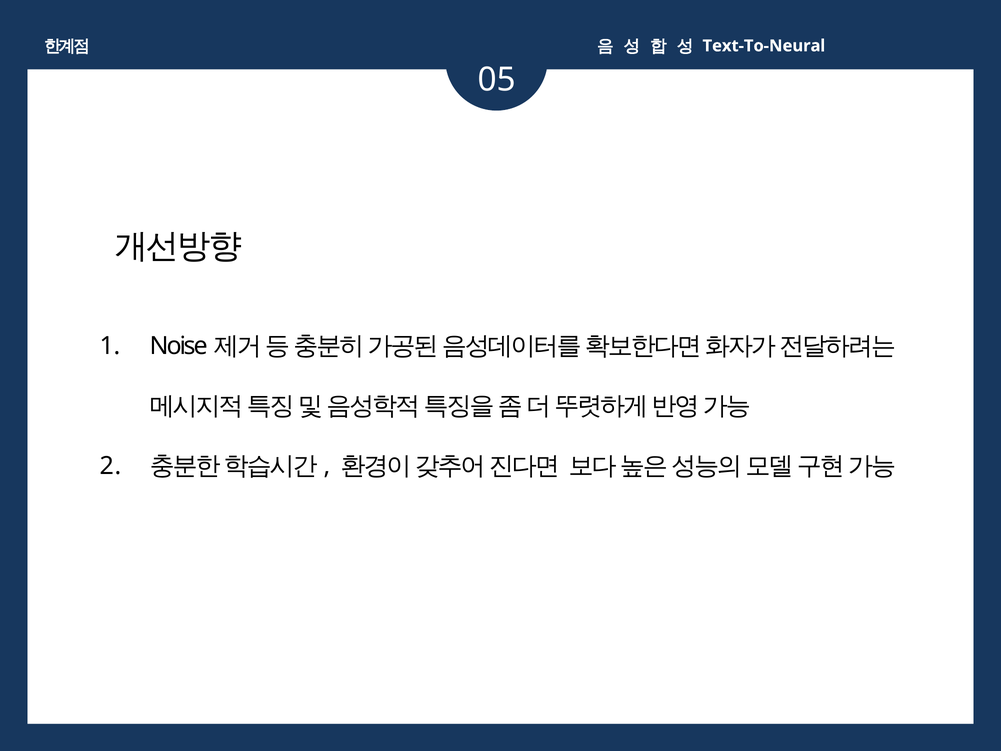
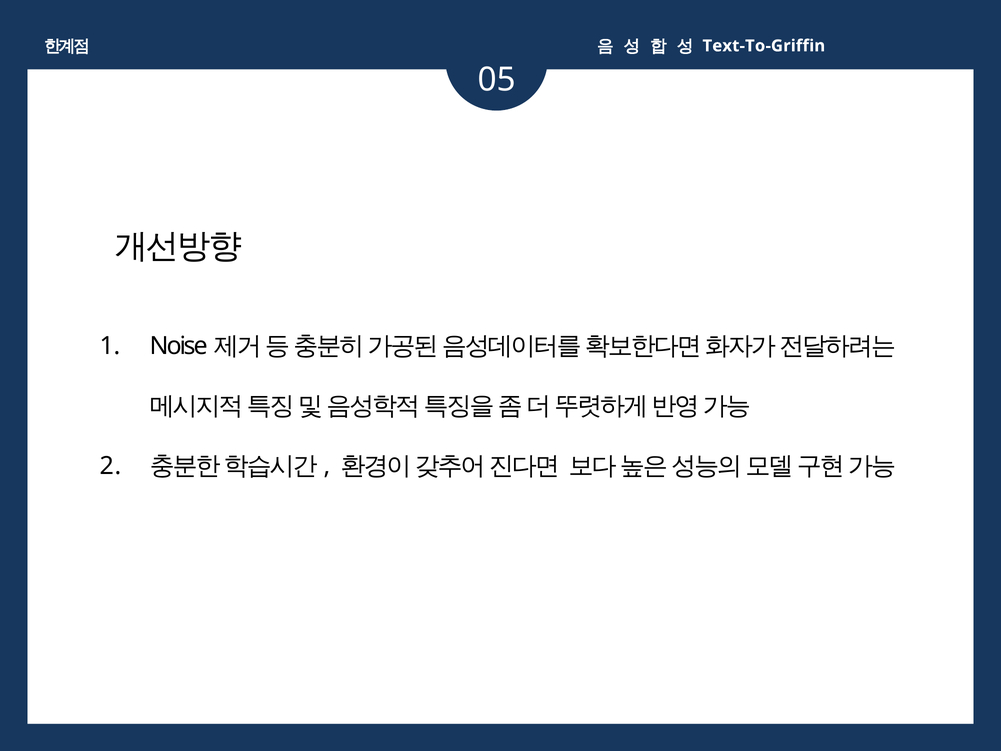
Text-To-Neural: Text-To-Neural -> Text-To-Griffin
